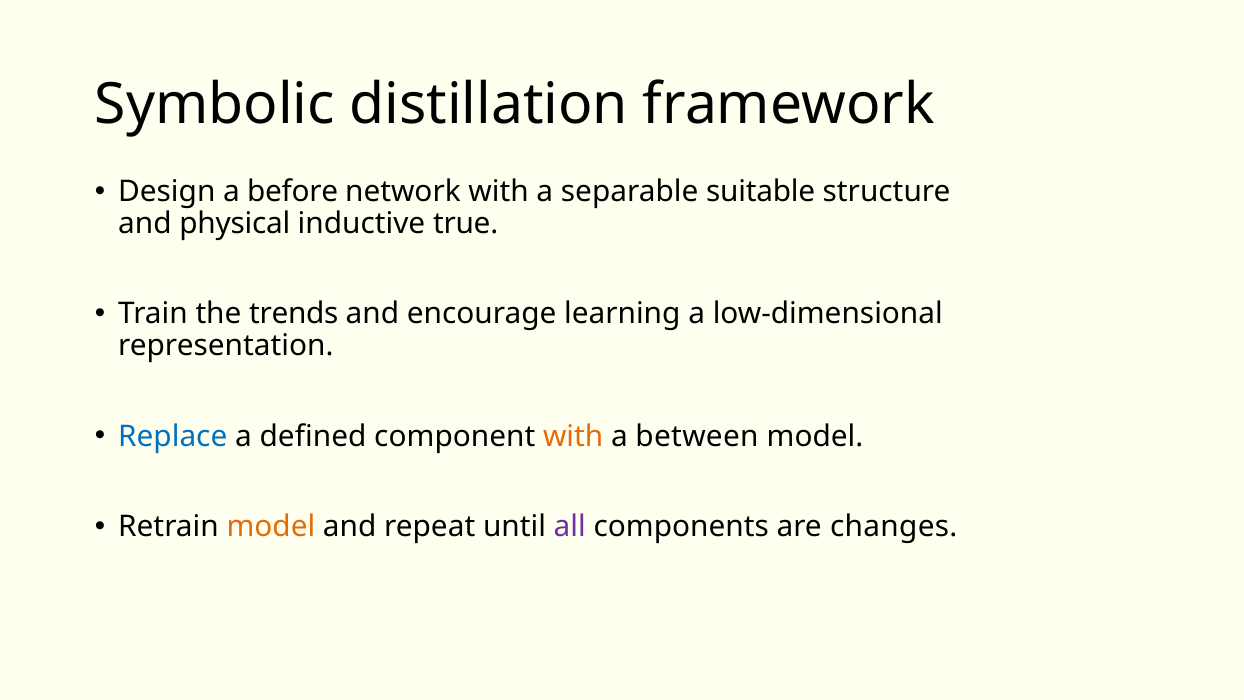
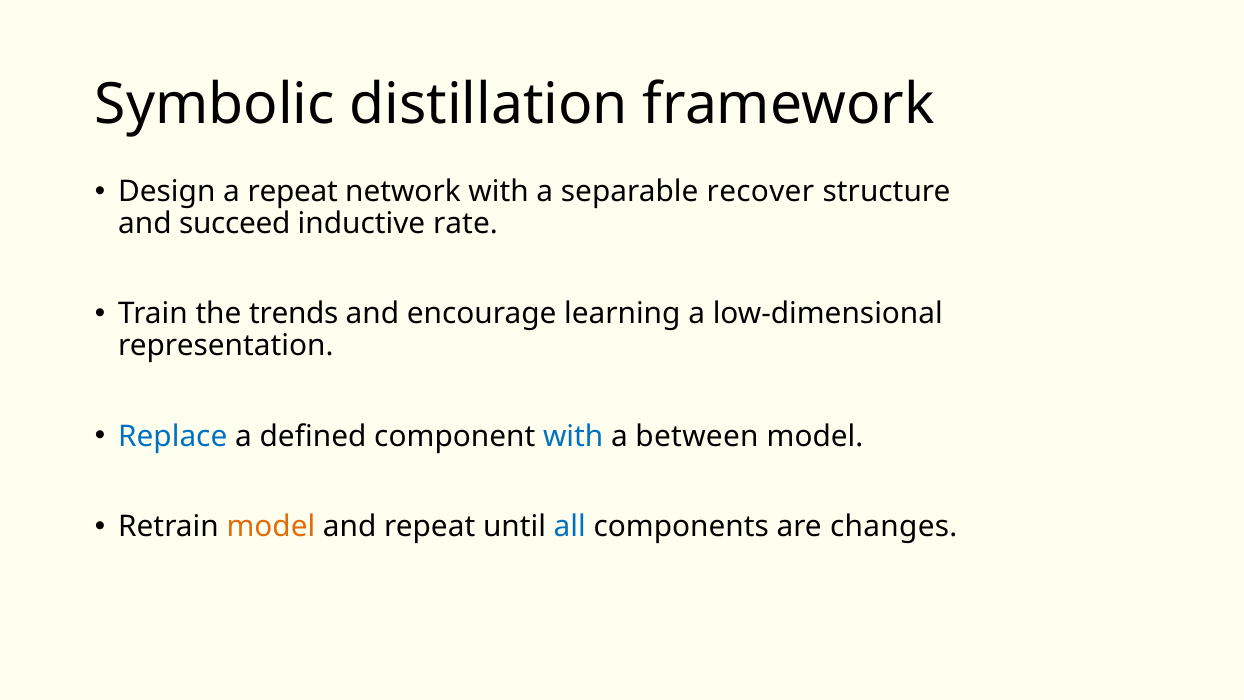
a before: before -> repeat
suitable: suitable -> recover
physical: physical -> succeed
true: true -> rate
with at (573, 436) colour: orange -> blue
all colour: purple -> blue
